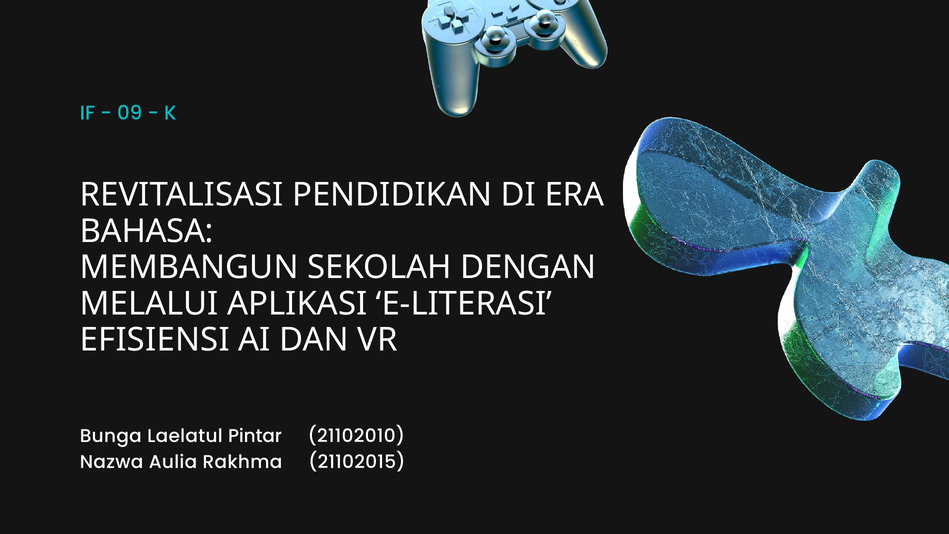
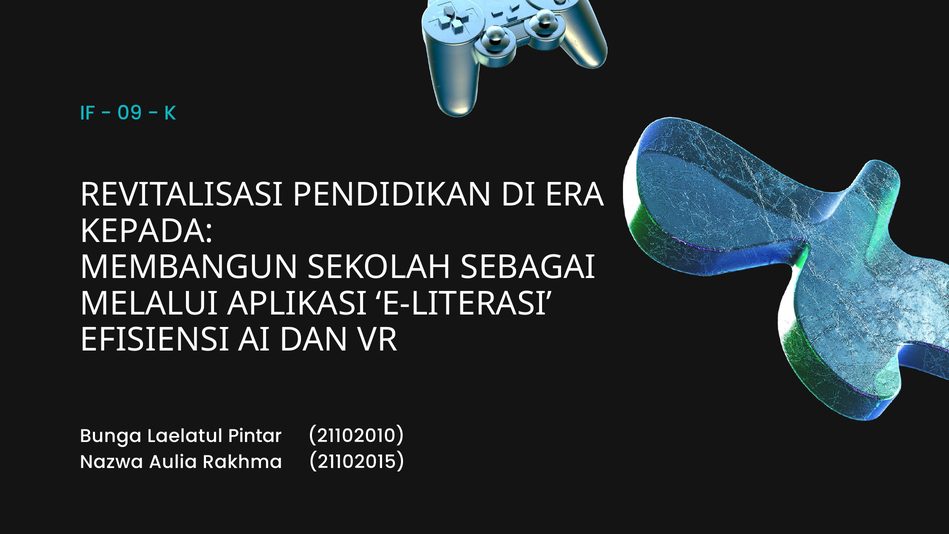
BAHASA: BAHASA -> KEPADA
DENGAN: DENGAN -> SEBAGAI
